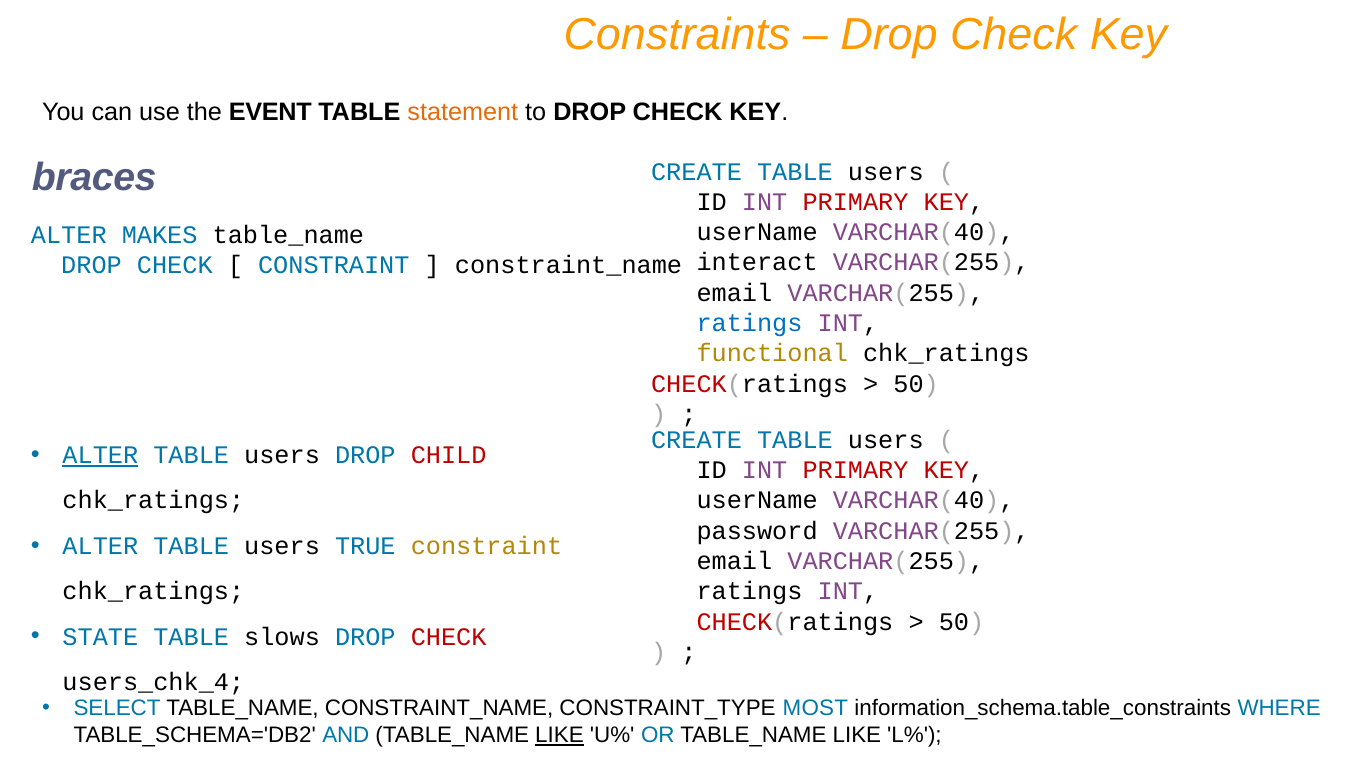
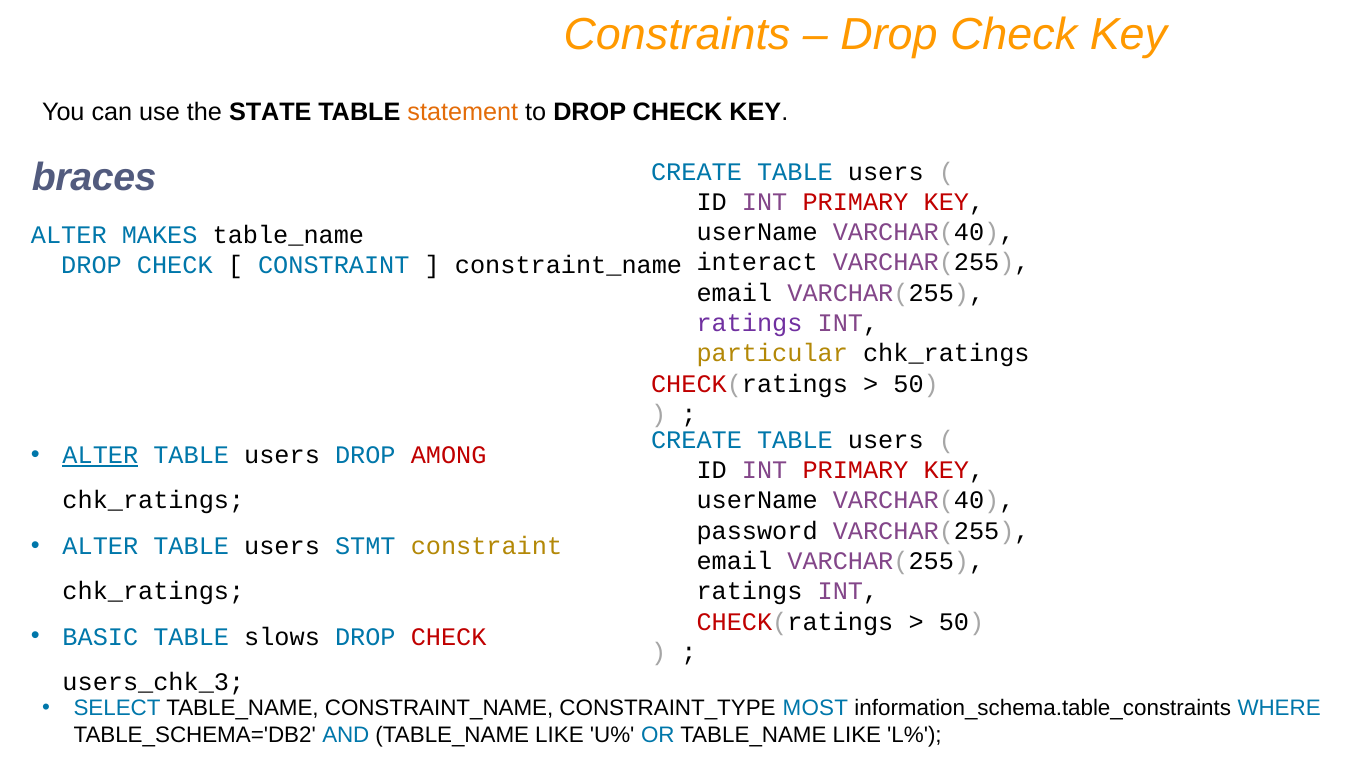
EVENT: EVENT -> STATE
ratings at (750, 323) colour: blue -> purple
functional: functional -> particular
CHILD: CHILD -> AMONG
TRUE: TRUE -> STMT
STATE: STATE -> BASIC
users_chk_4: users_chk_4 -> users_chk_3
LIKE at (559, 735) underline: present -> none
